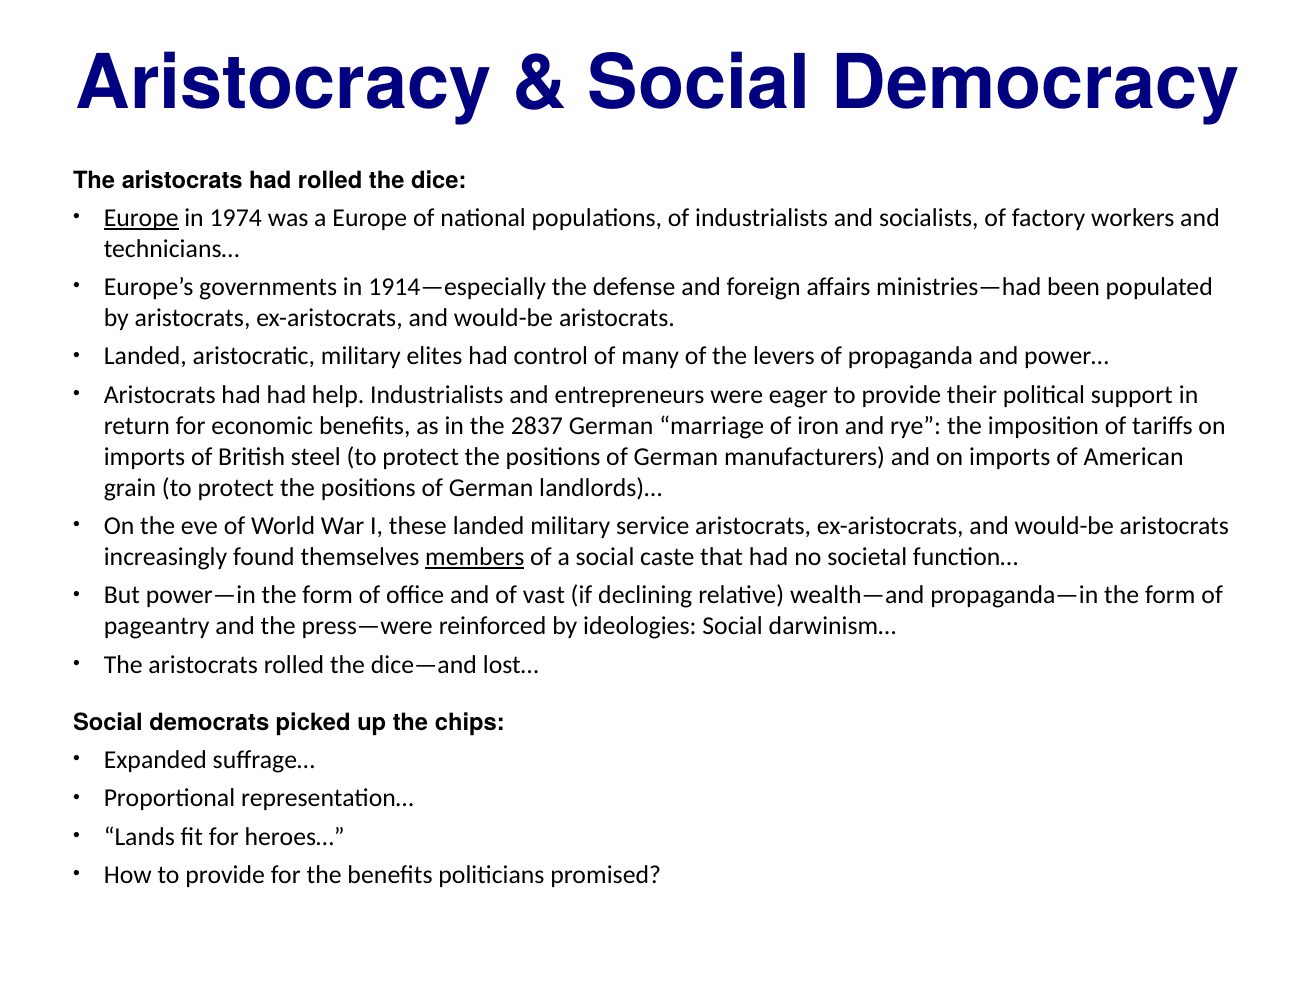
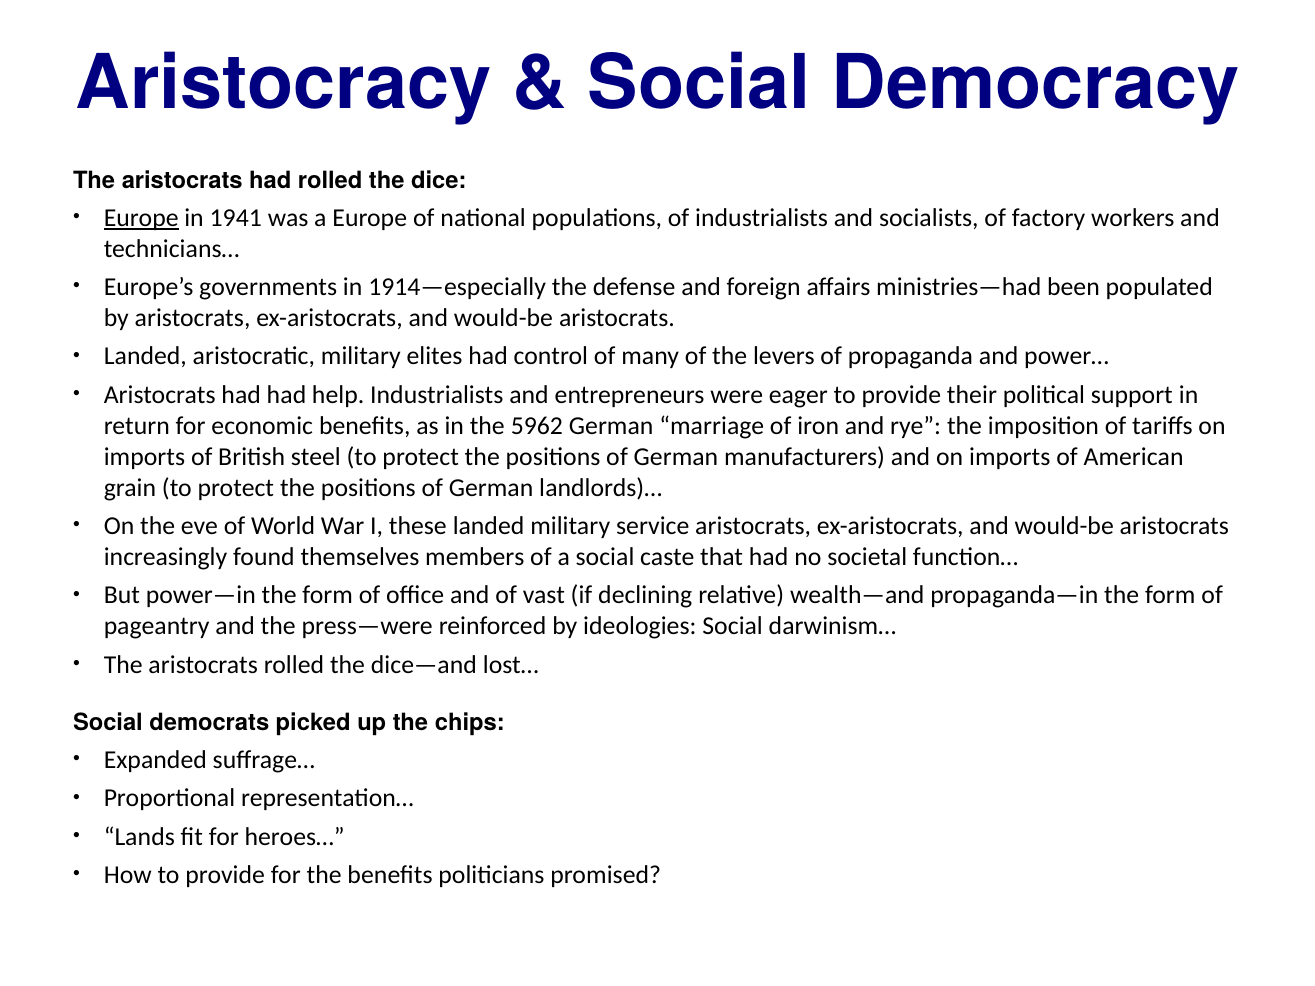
1974: 1974 -> 1941
2837: 2837 -> 5962
members underline: present -> none
